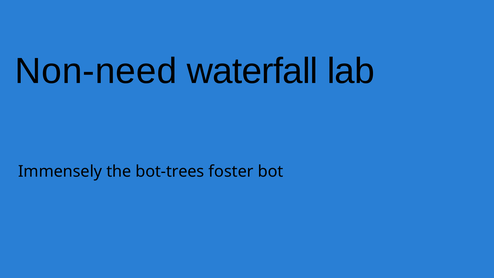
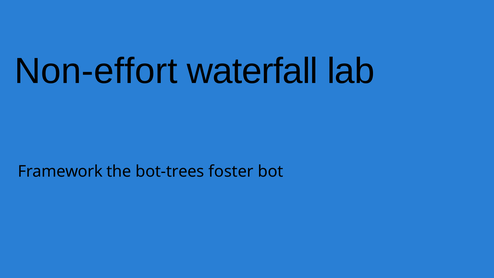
Non-need: Non-need -> Non-effort
Immensely: Immensely -> Framework
